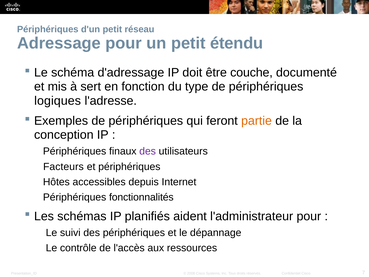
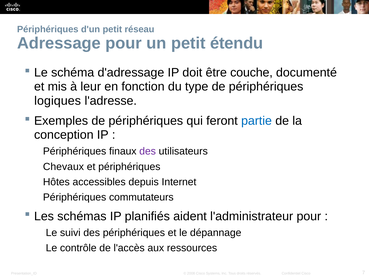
sert: sert -> leur
partie colour: orange -> blue
Facteurs: Facteurs -> Chevaux
fonctionnalités: fonctionnalités -> commutateurs
